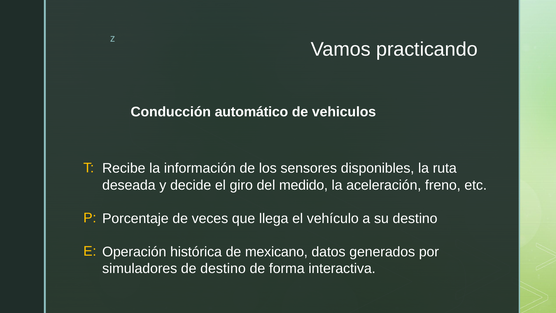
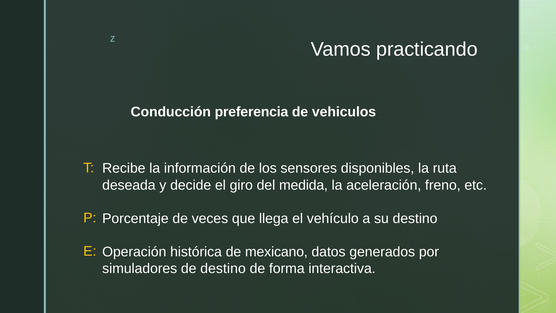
automático: automático -> preferencia
medido: medido -> medida
